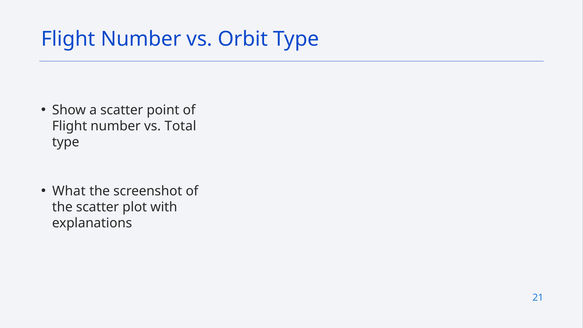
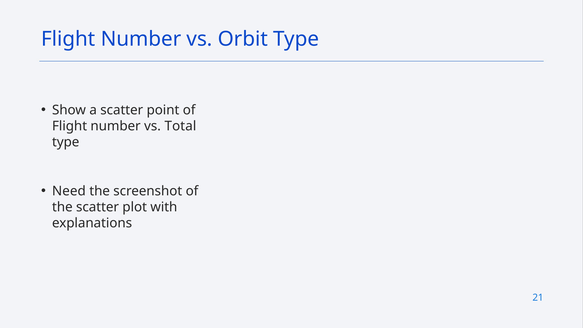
What: What -> Need
